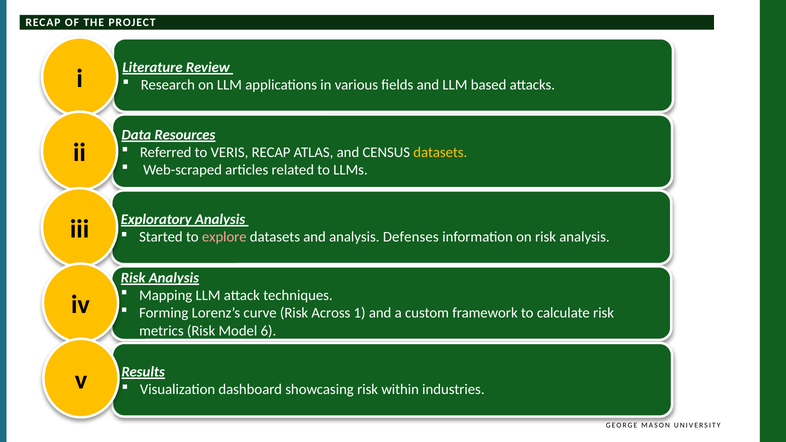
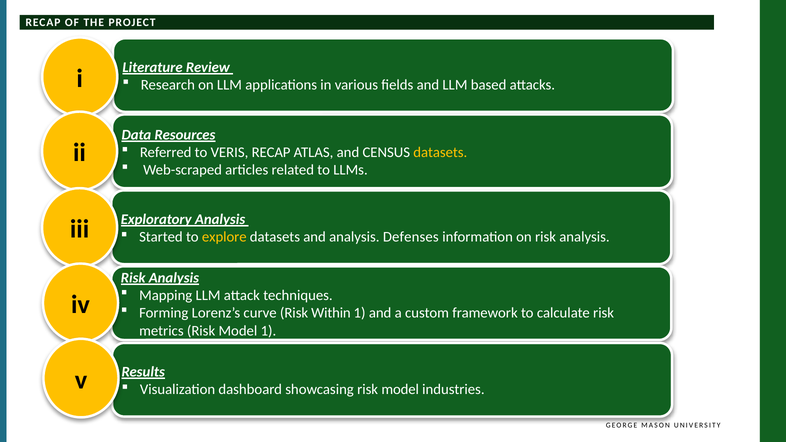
explore colour: pink -> yellow
Across: Across -> Within
Model 6: 6 -> 1
showcasing risk within: within -> model
